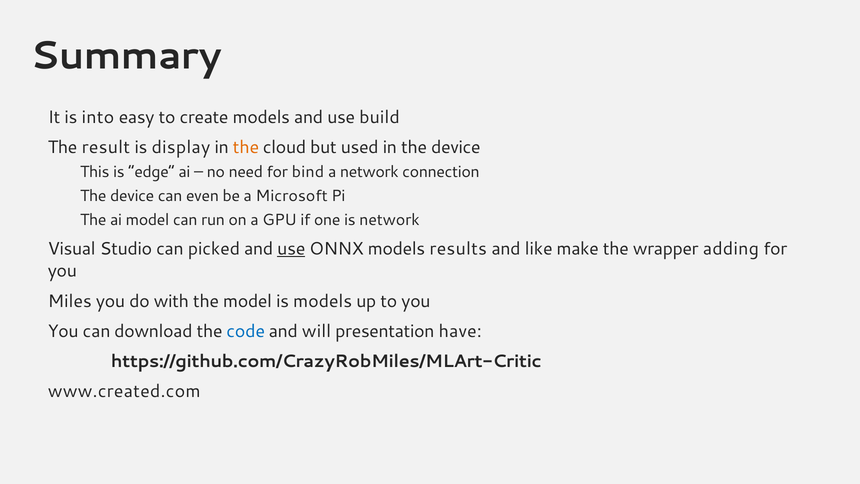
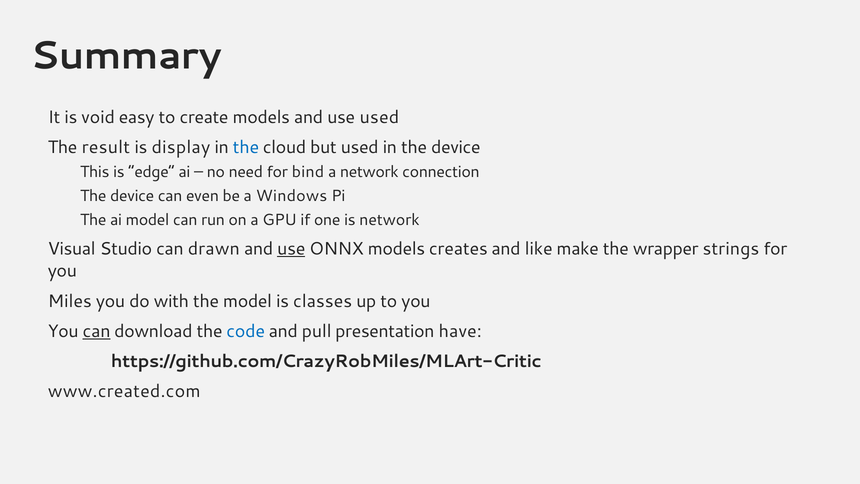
into: into -> void
use build: build -> used
the at (246, 147) colour: orange -> blue
Microsoft: Microsoft -> Windows
picked: picked -> drawn
results: results -> creates
adding: adding -> strings
is models: models -> classes
can at (97, 331) underline: none -> present
will: will -> pull
